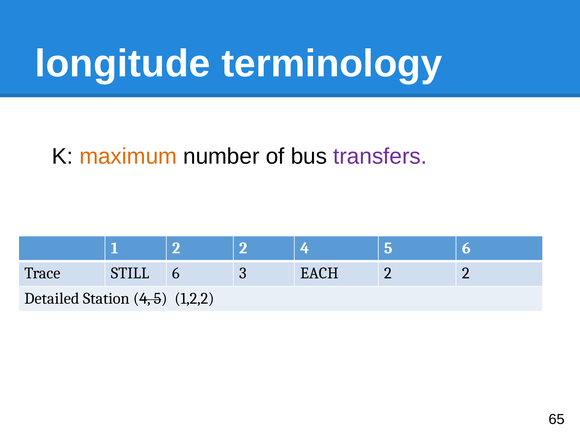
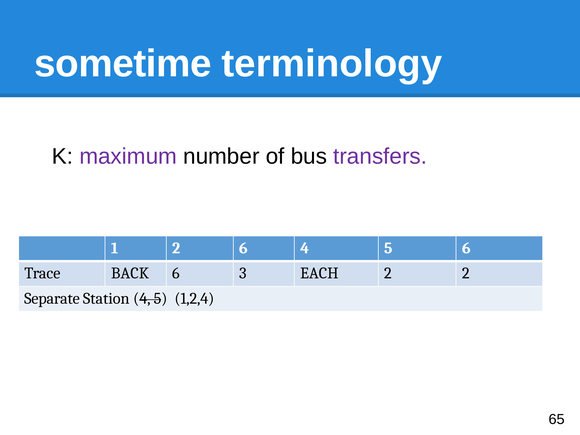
longitude: longitude -> sometime
maximum colour: orange -> purple
1 2 2: 2 -> 6
STILL: STILL -> BACK
Detailed: Detailed -> Separate
1,2,2: 1,2,2 -> 1,2,4
